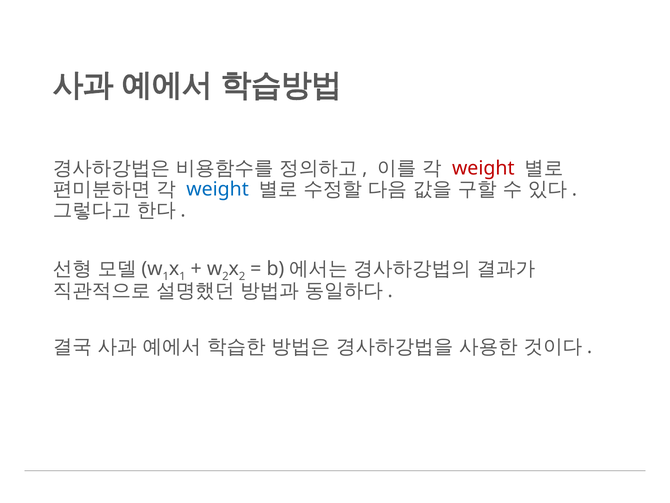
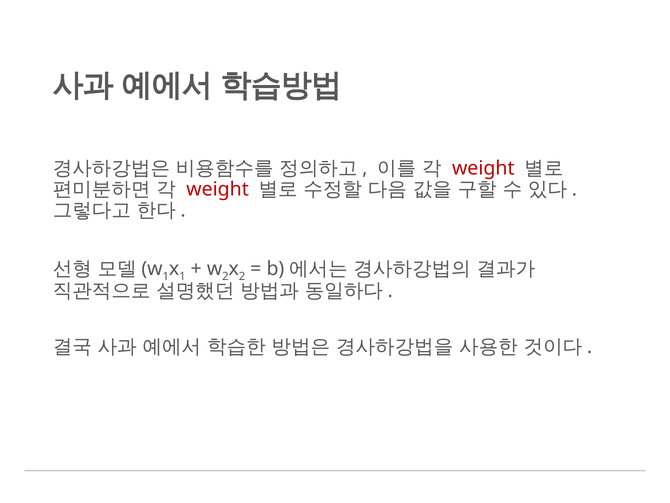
weight at (218, 189) colour: blue -> red
